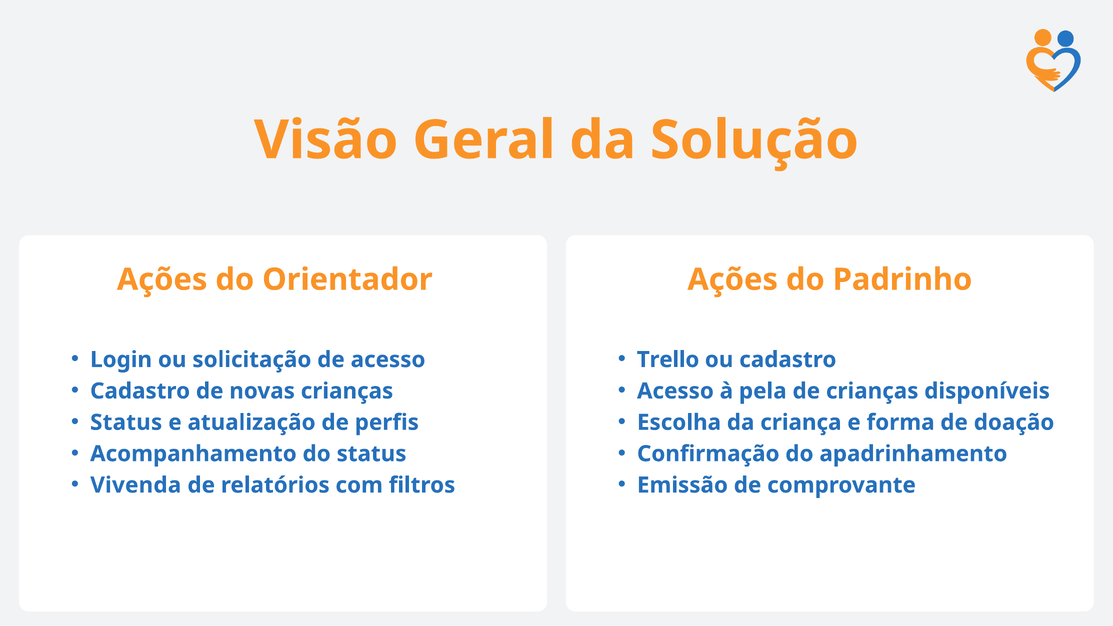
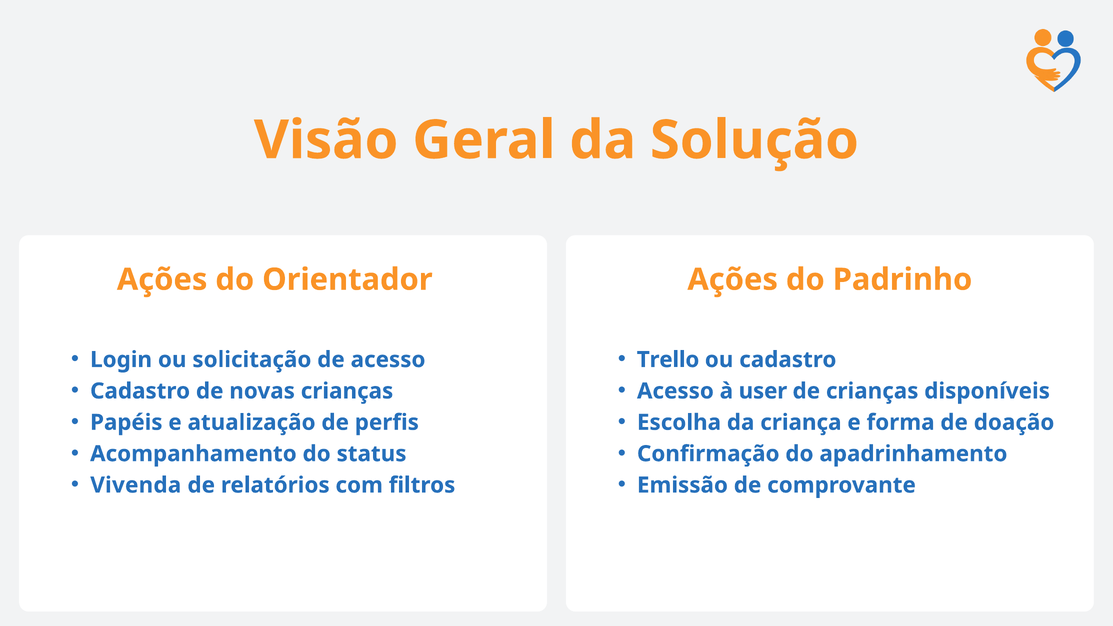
pela: pela -> user
Status at (126, 423): Status -> Papéis
